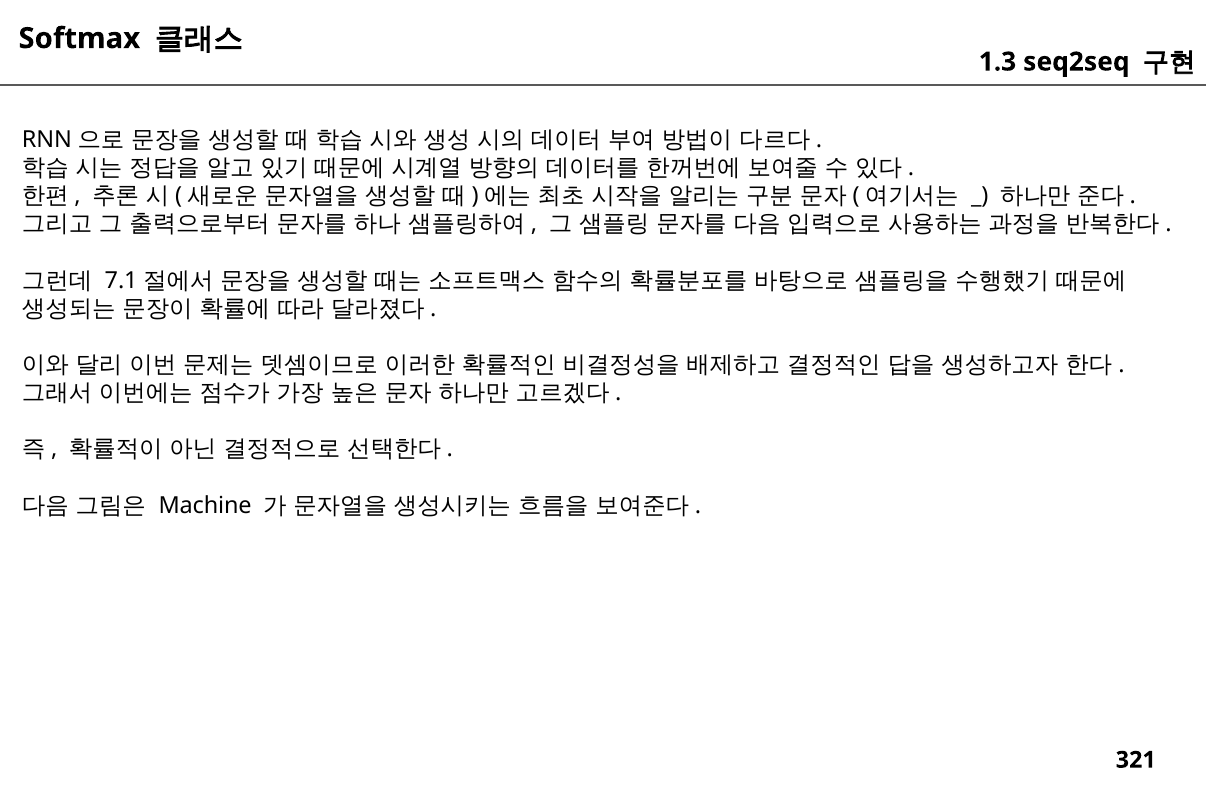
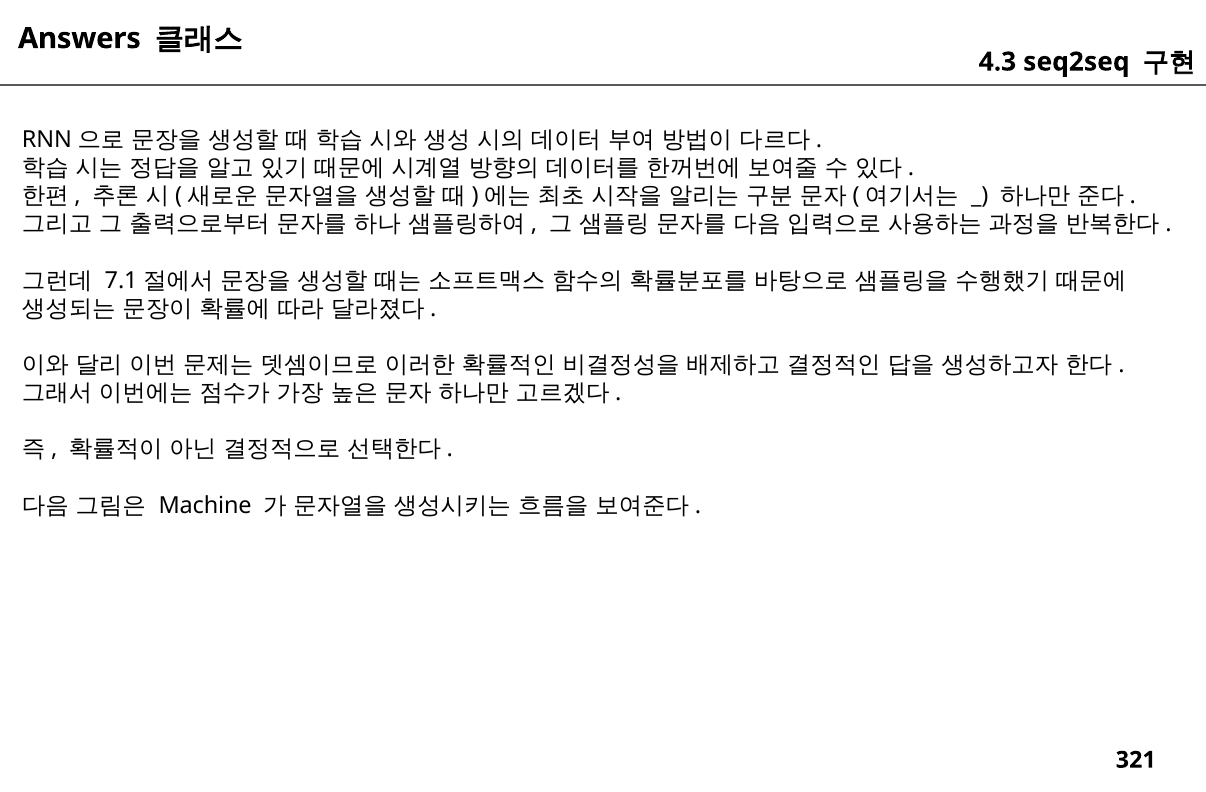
Softmax: Softmax -> Answers
1.3: 1.3 -> 4.3
